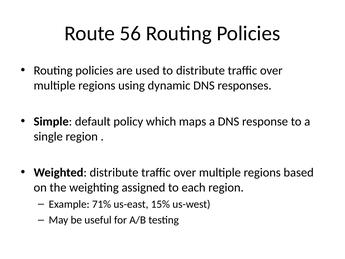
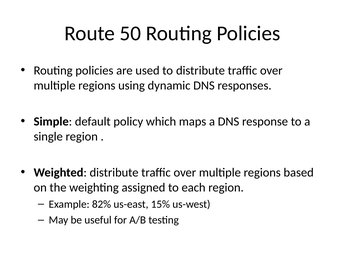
56: 56 -> 50
71%: 71% -> 82%
